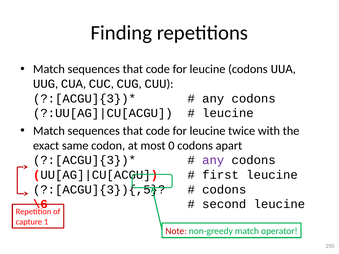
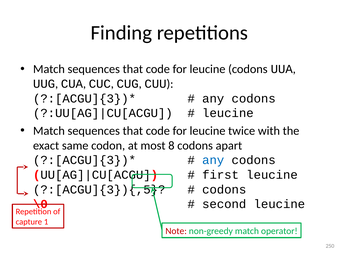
0: 0 -> 8
any at (213, 160) colour: purple -> blue
\6: \6 -> \0
